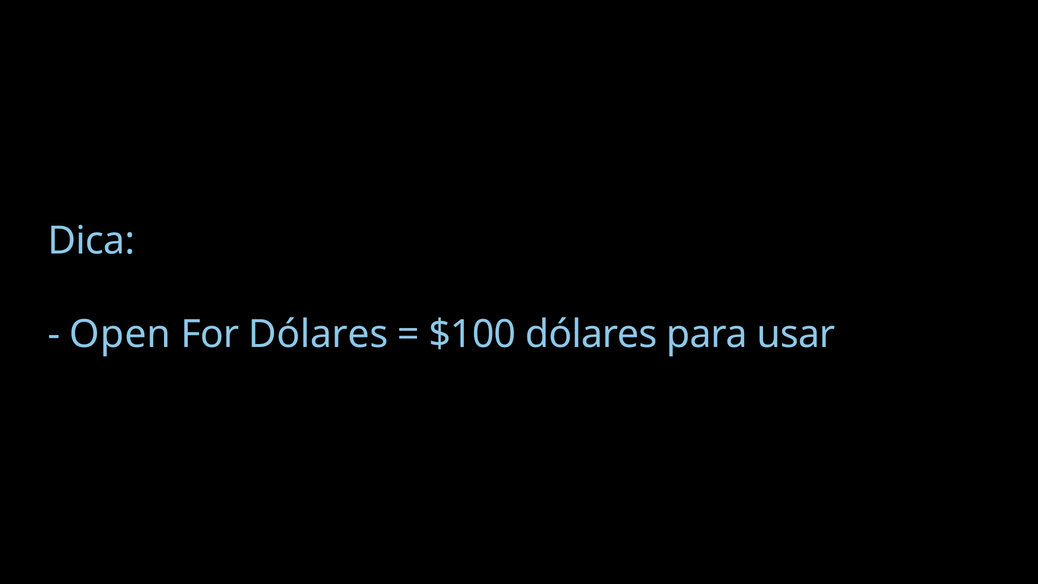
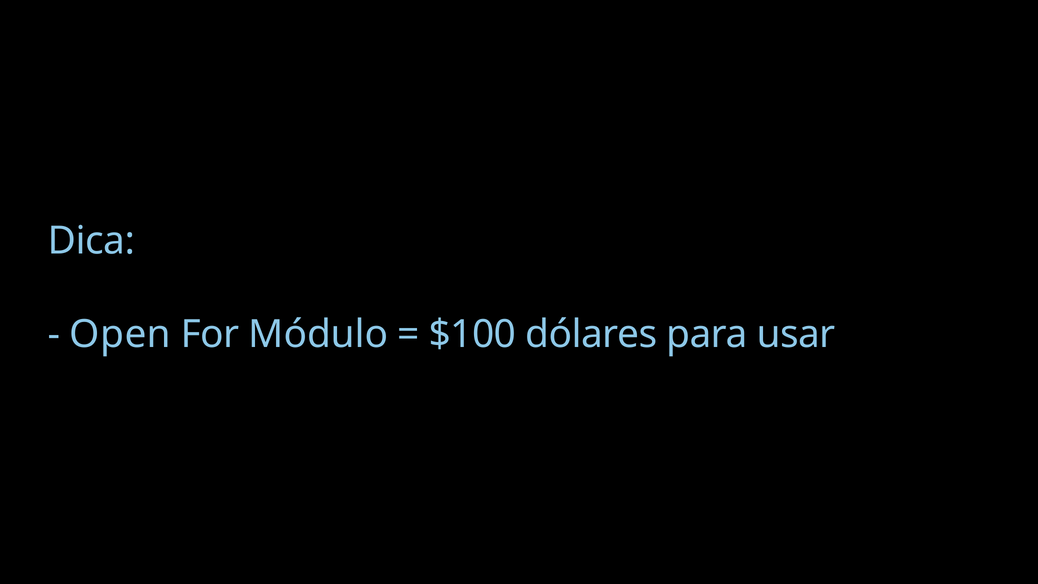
For Dólares: Dólares -> Módulo
